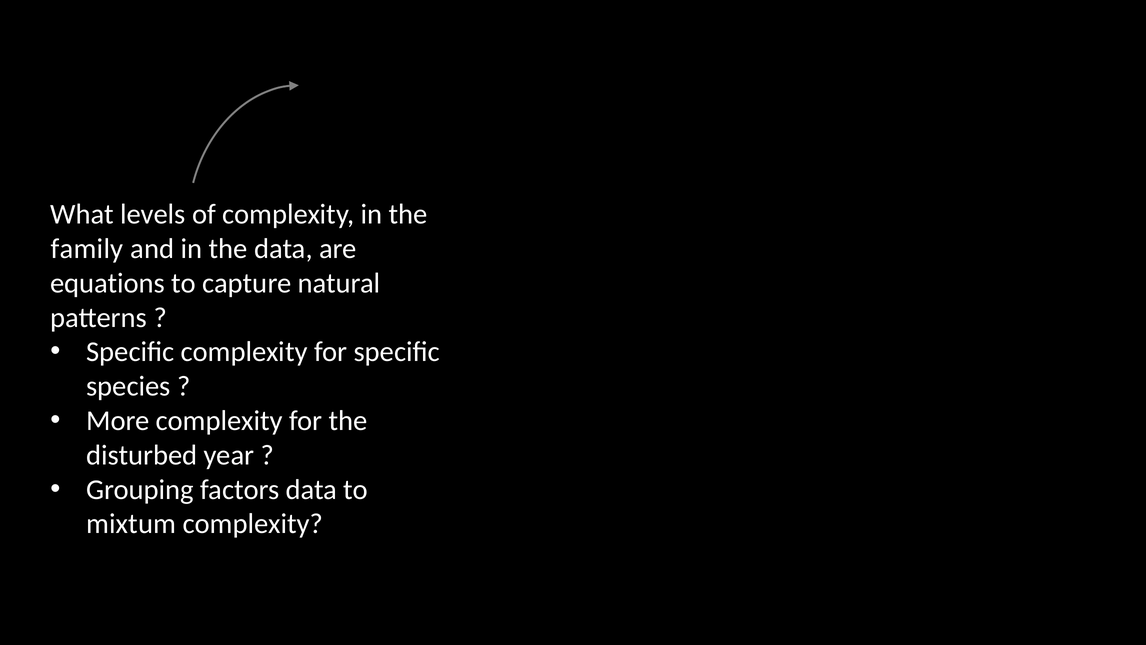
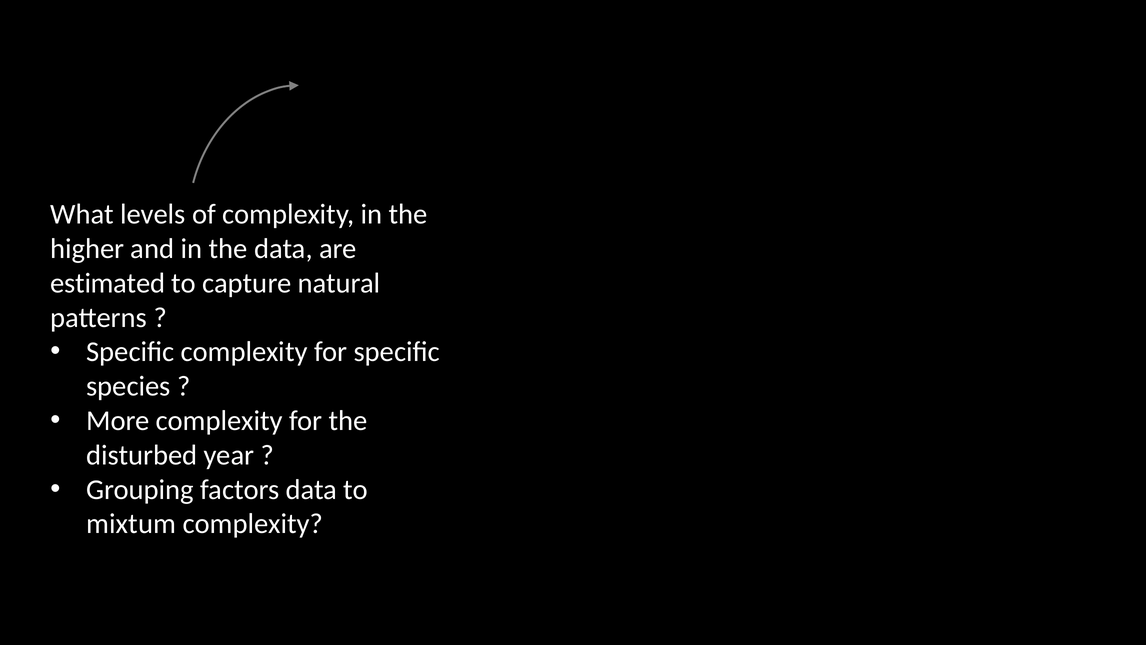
family: family -> higher
equations: equations -> estimated
